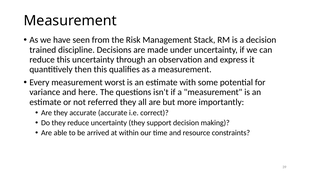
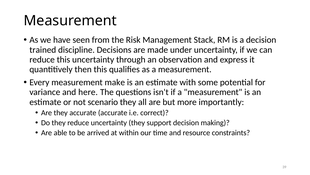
worst: worst -> make
referred: referred -> scenario
